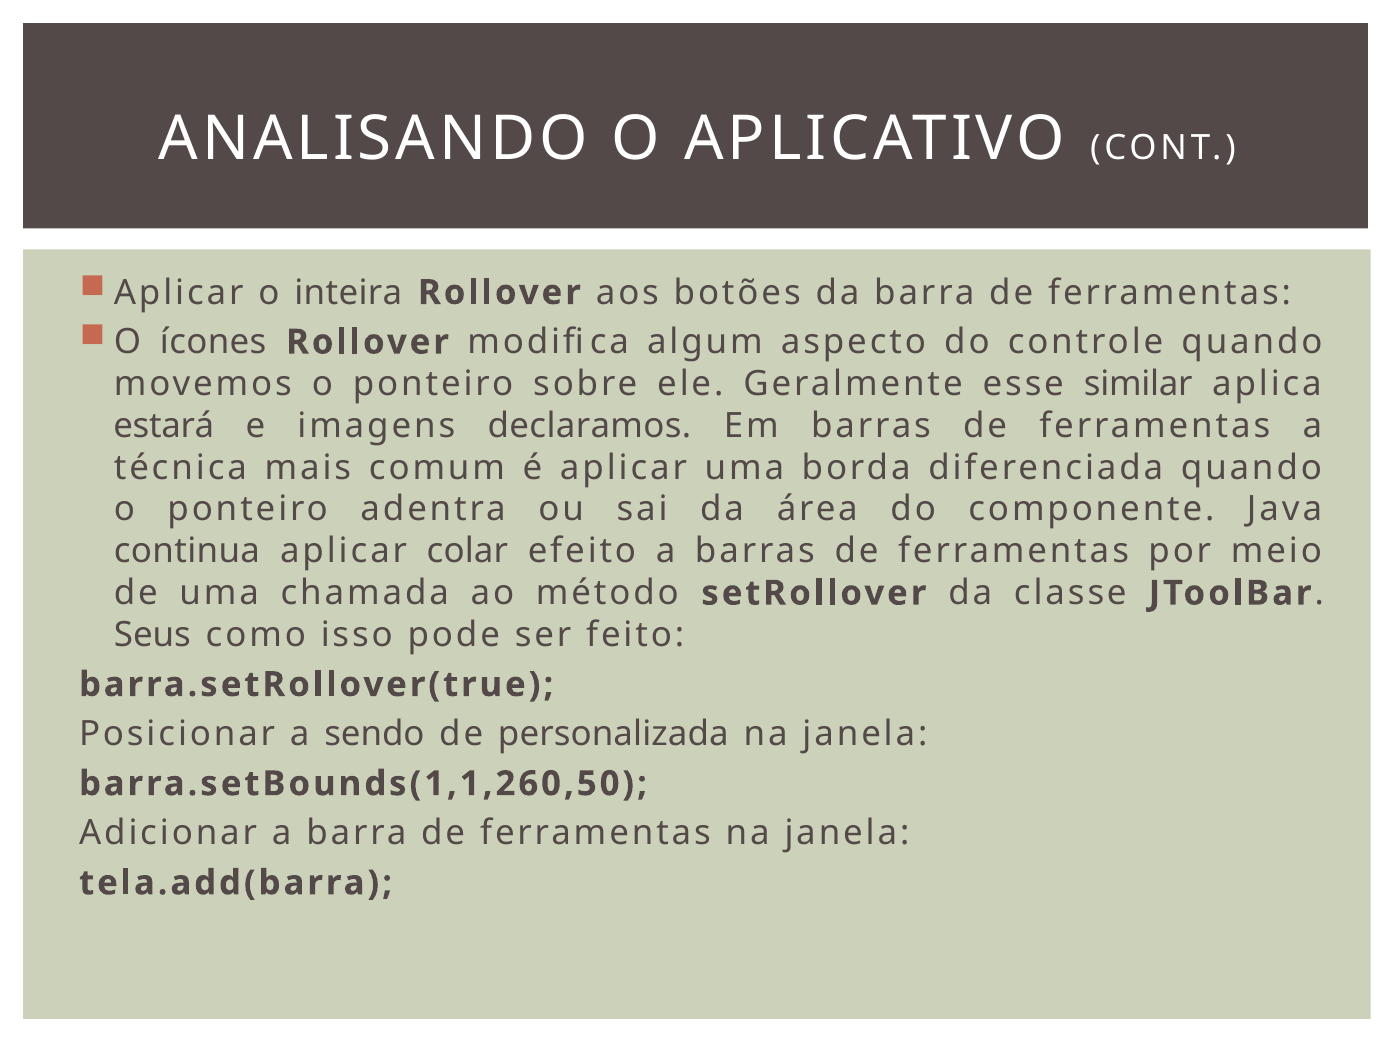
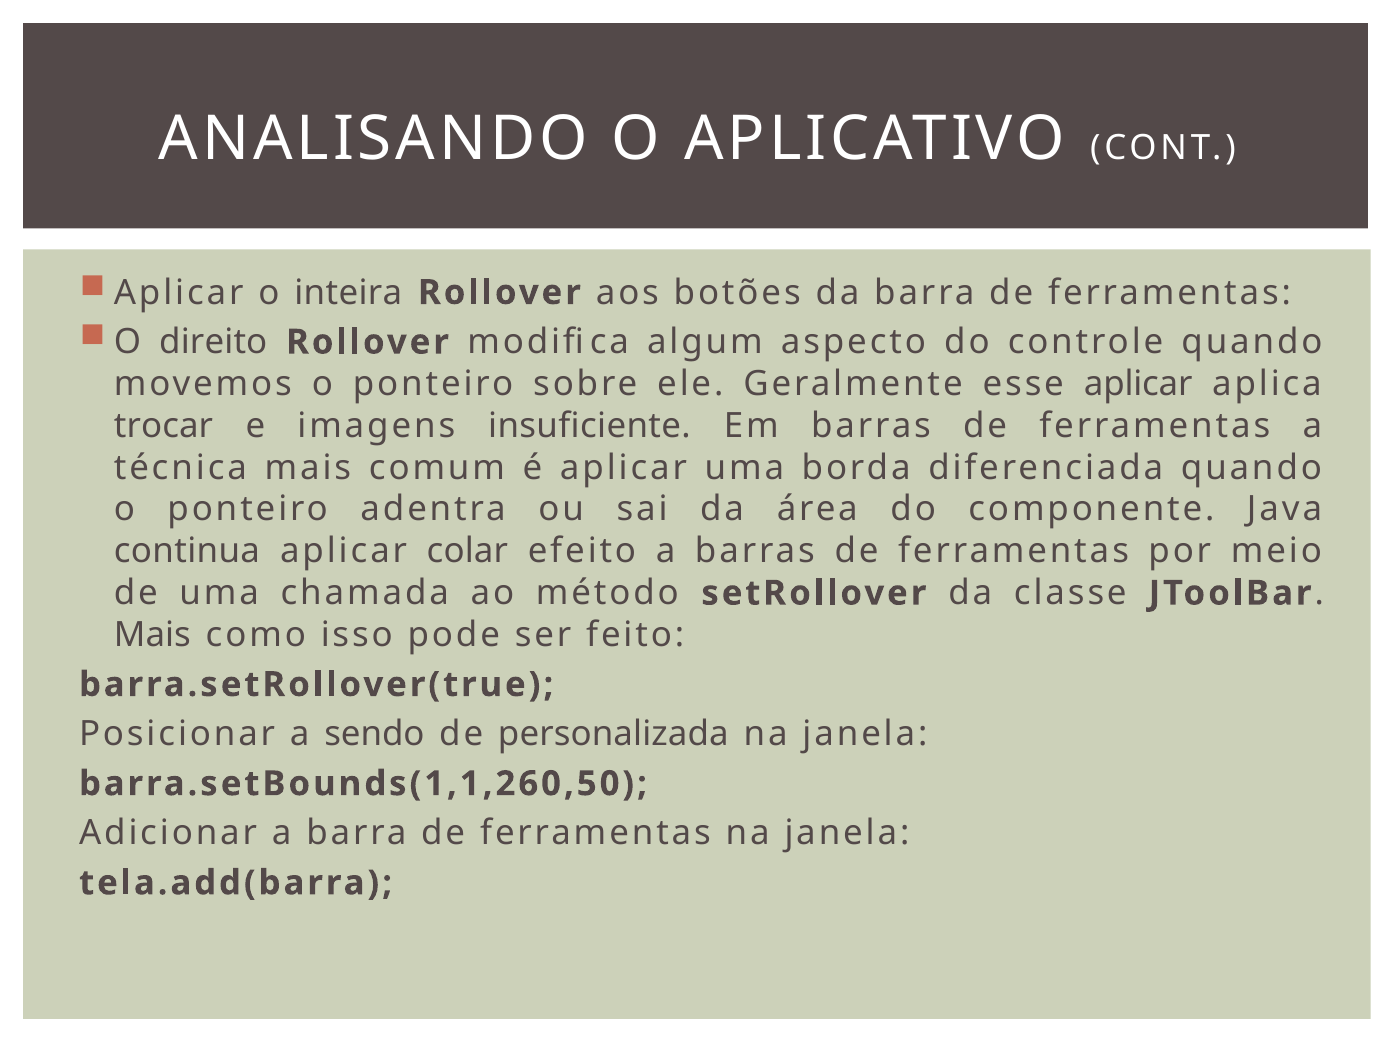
ícones: ícones -> direito
esse similar: similar -> aplicar
estará: estará -> trocar
declaramos: declaramos -> insuficiente
Seus at (152, 635): Seus -> Mais
